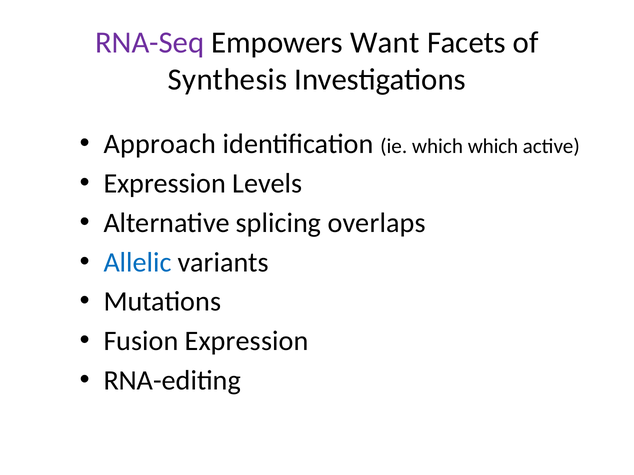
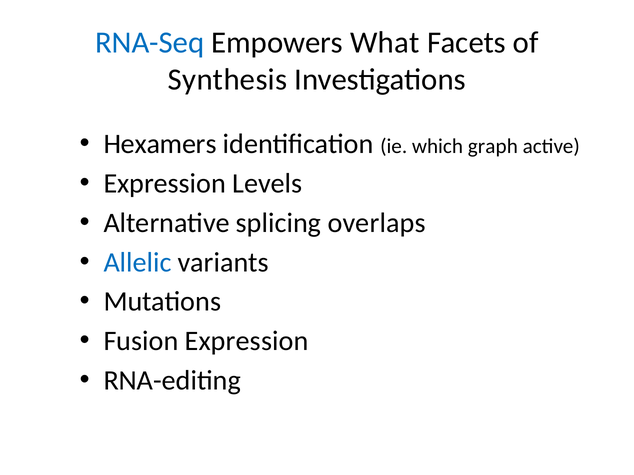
RNA-Seq colour: purple -> blue
Want: Want -> What
Approach: Approach -> Hexamers
which which: which -> graph
